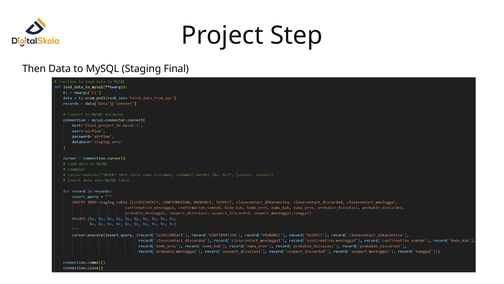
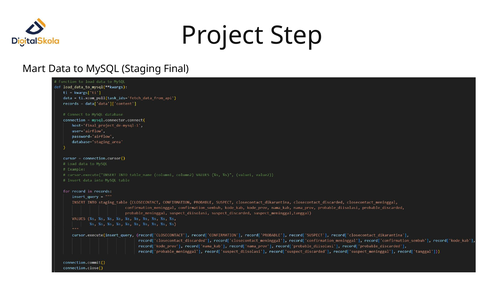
Then: Then -> Mart
